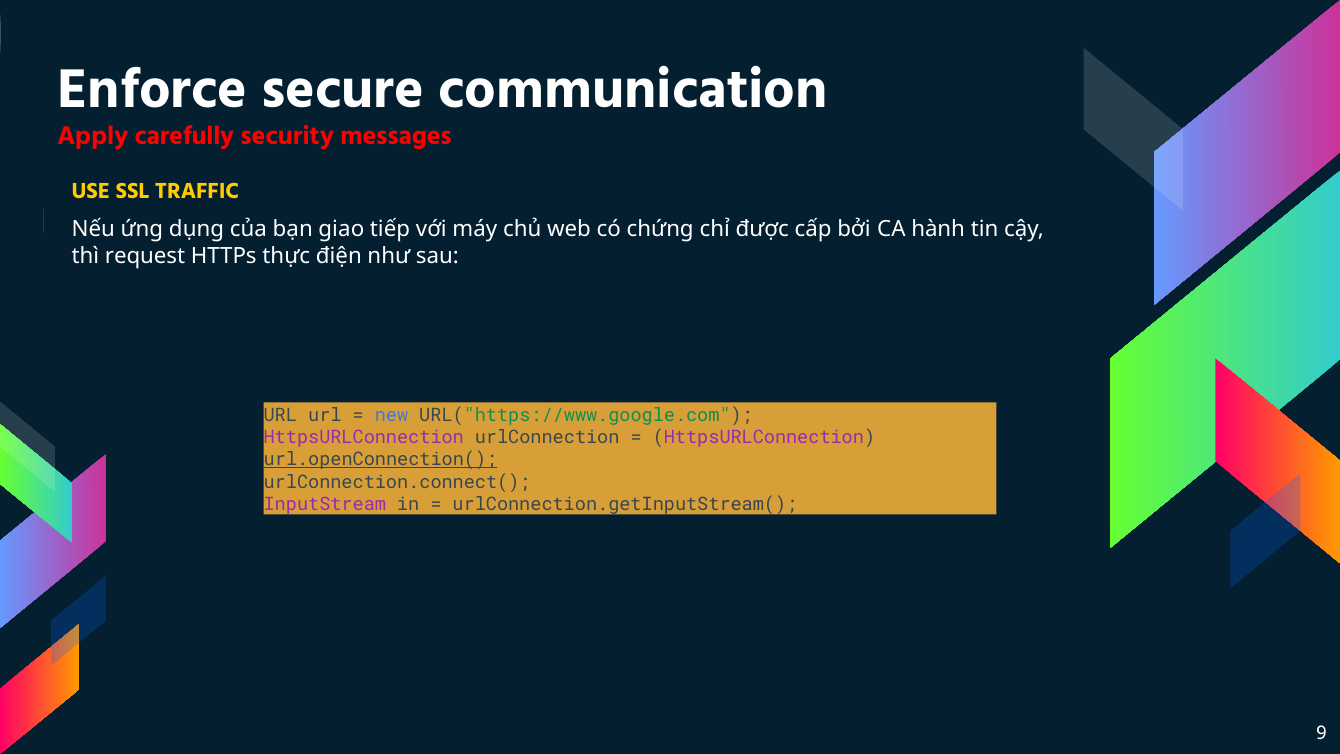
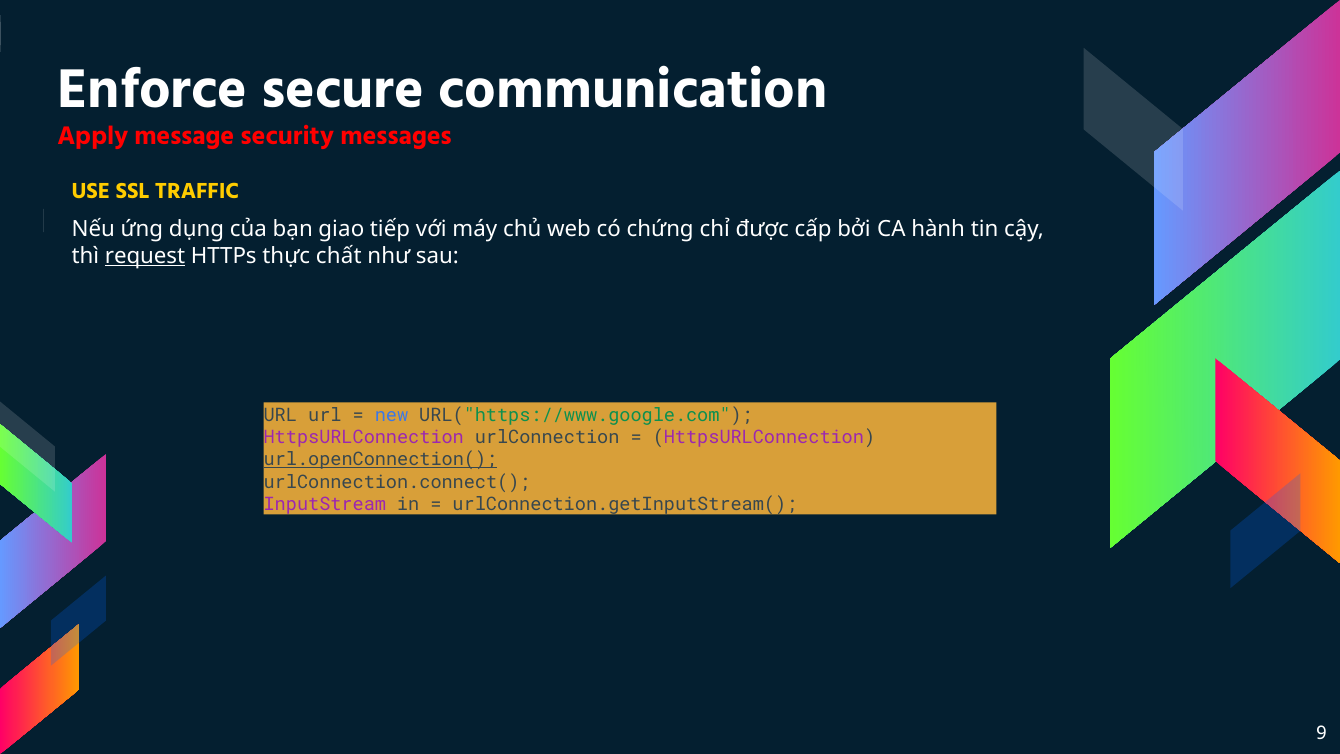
carefully: carefully -> message
request underline: none -> present
điện: điện -> chất
